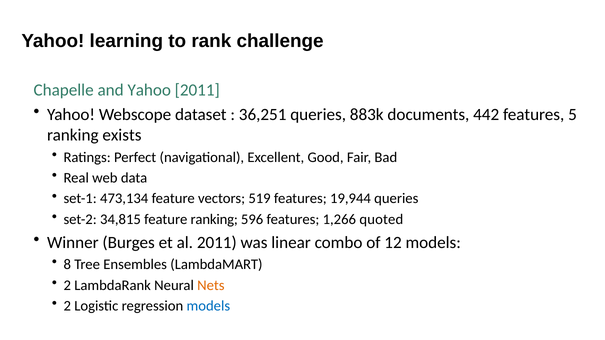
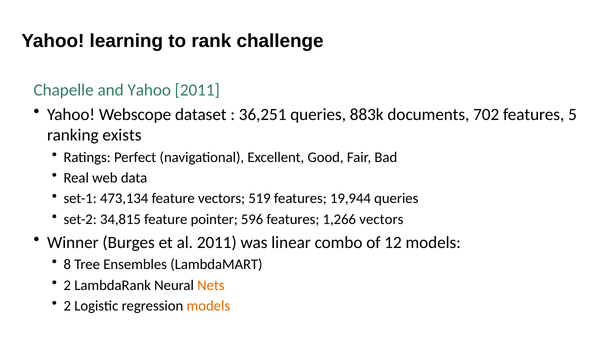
442: 442 -> 702
feature ranking: ranking -> pointer
1,266 quoted: quoted -> vectors
models at (208, 306) colour: blue -> orange
